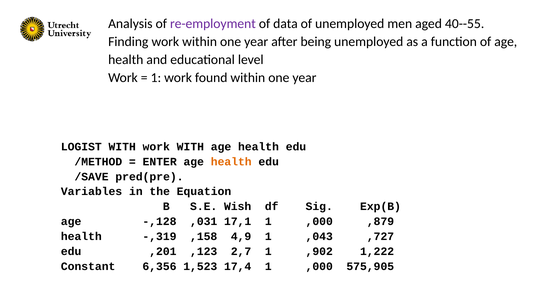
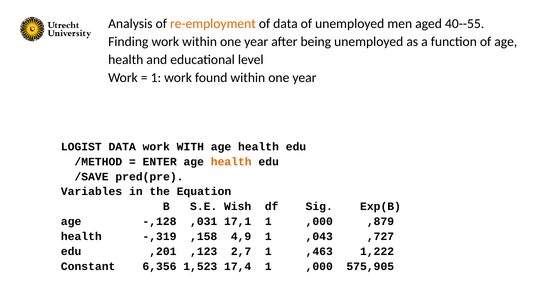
re-employment colour: purple -> orange
LOGIST WITH: WITH -> DATA
,902: ,902 -> ,463
